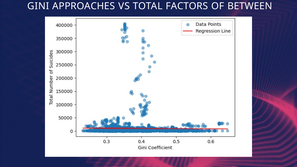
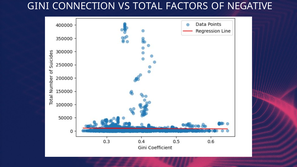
APPROACHES: APPROACHES -> CONNECTION
BETWEEN: BETWEEN -> NEGATIVE
